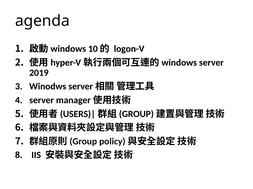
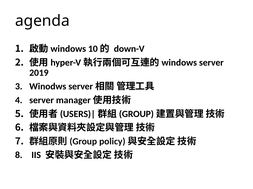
logon-V: logon-V -> down-V
